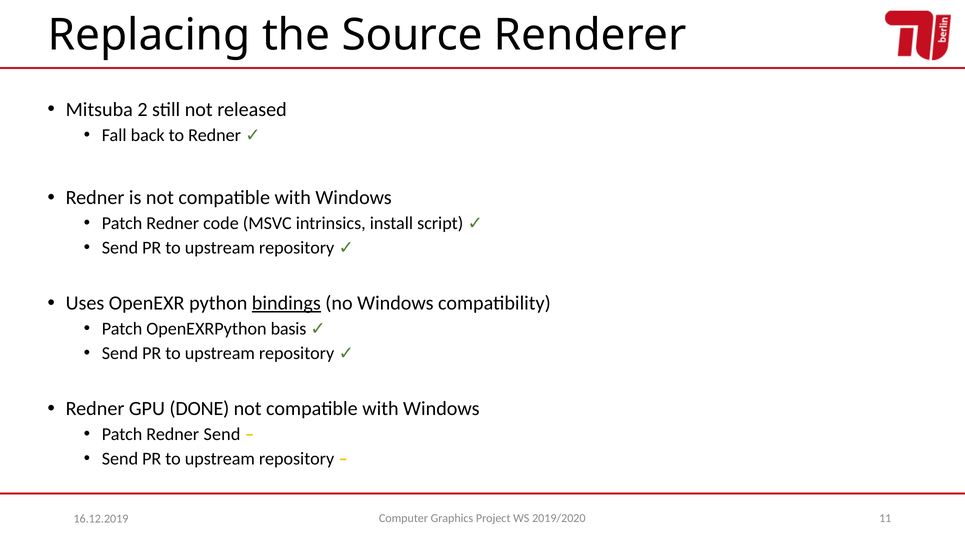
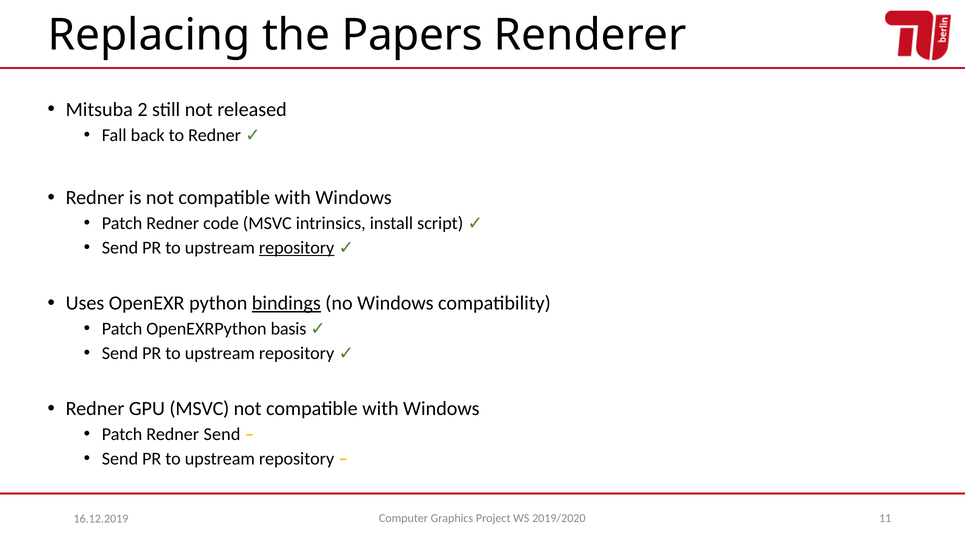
Source: Source -> Papers
repository at (297, 248) underline: none -> present
GPU DONE: DONE -> MSVC
